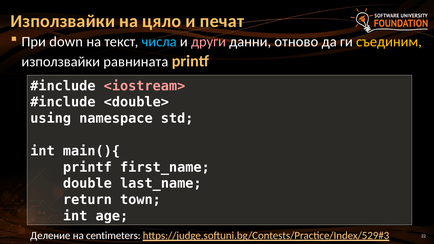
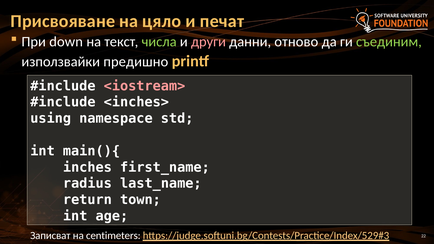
Използвайки at (63, 21): Използвайки -> Присвояване
числа colour: light blue -> light green
съединим colour: yellow -> light green
равнината: равнината -> предишно
<double>: <double> -> <inches>
printf at (87, 167): printf -> inches
double: double -> radius
Деление: Деление -> Записват
